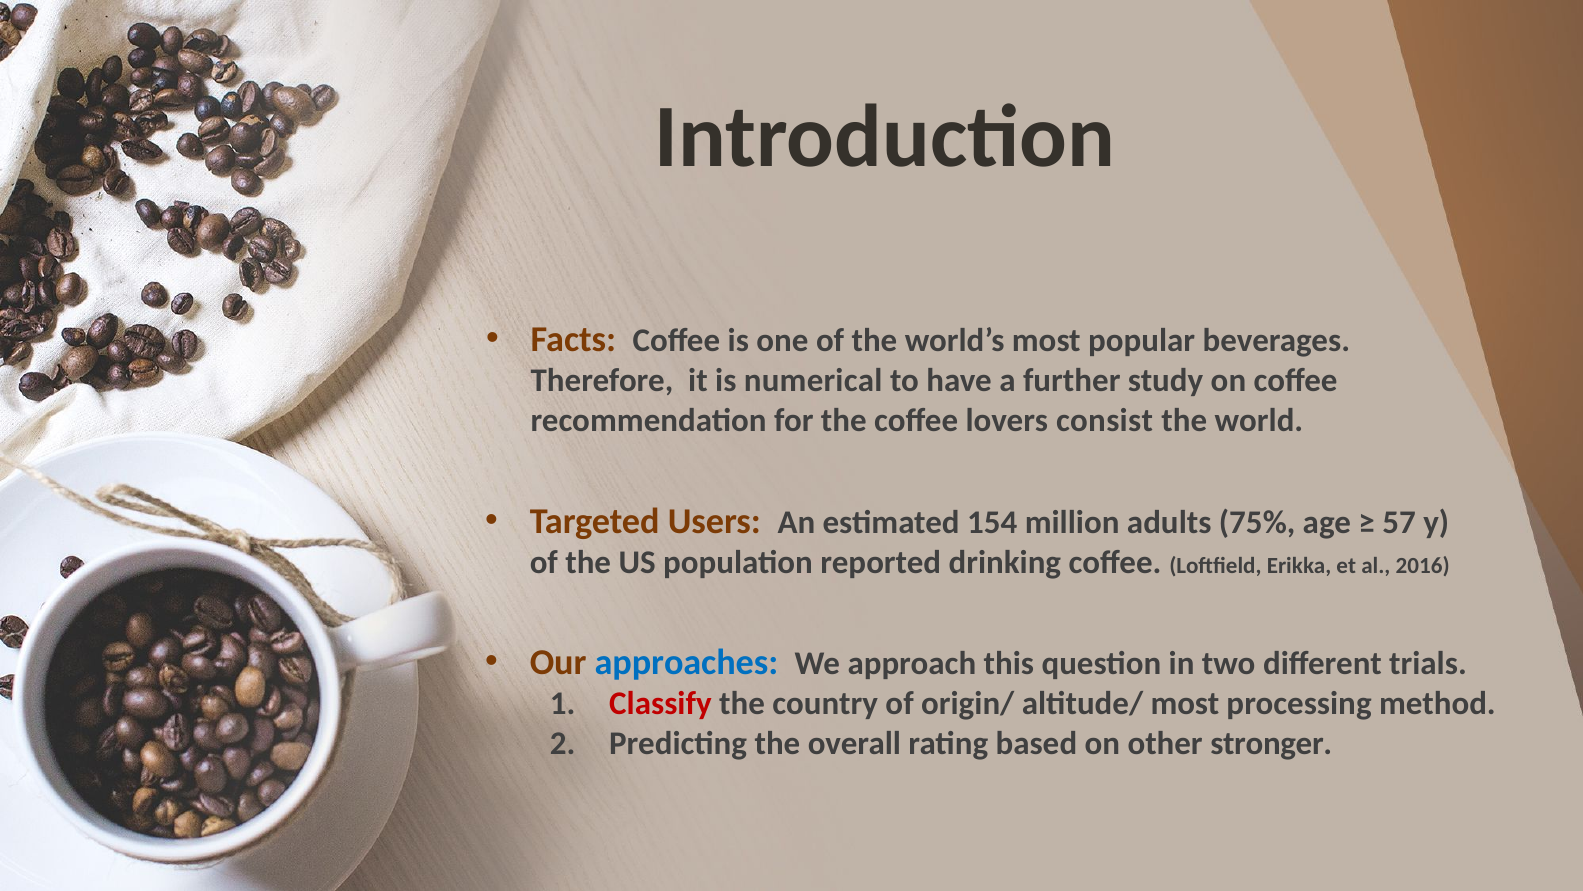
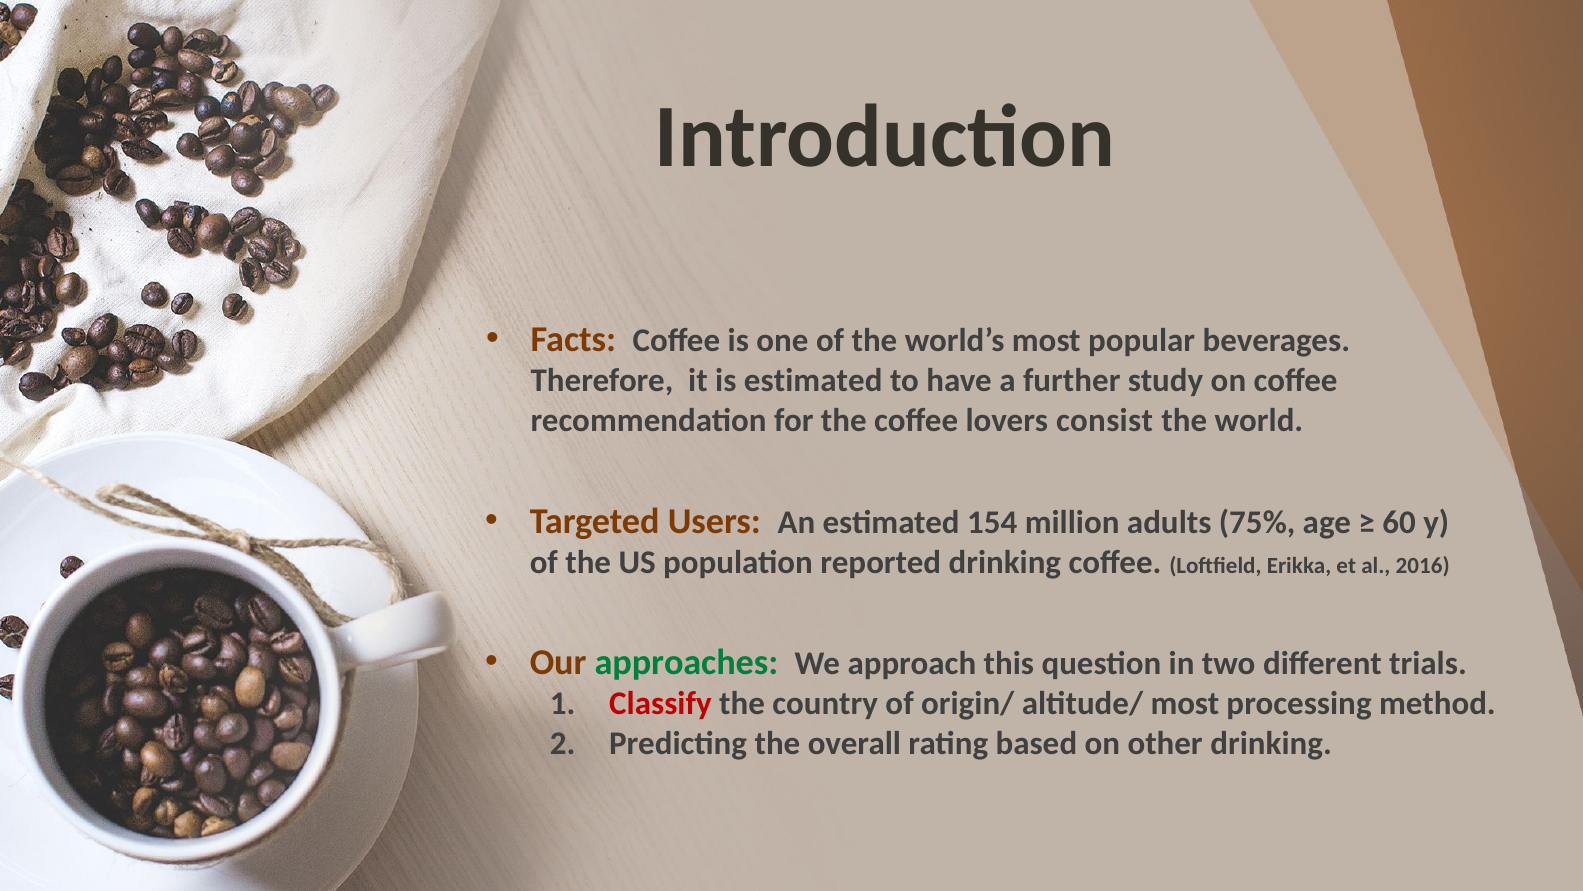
is numerical: numerical -> estimated
57: 57 -> 60
approaches colour: blue -> green
other stronger: stronger -> drinking
